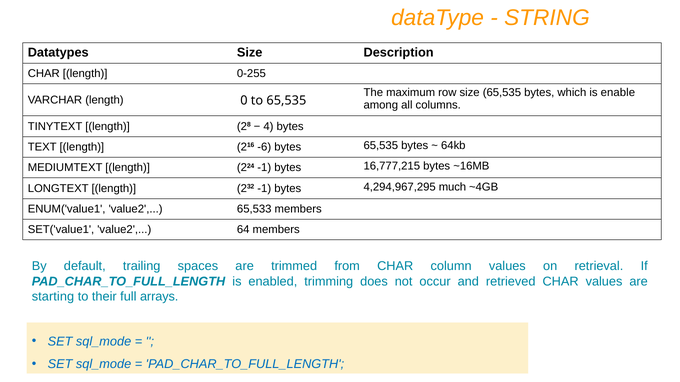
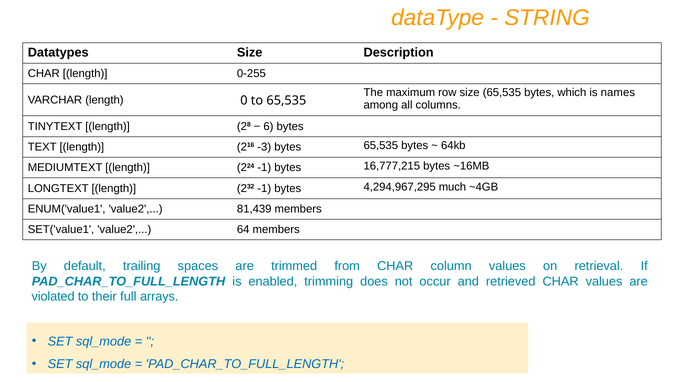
enable: enable -> names
4: 4 -> 6
-6: -6 -> -3
65,533: 65,533 -> 81,439
starting: starting -> violated
